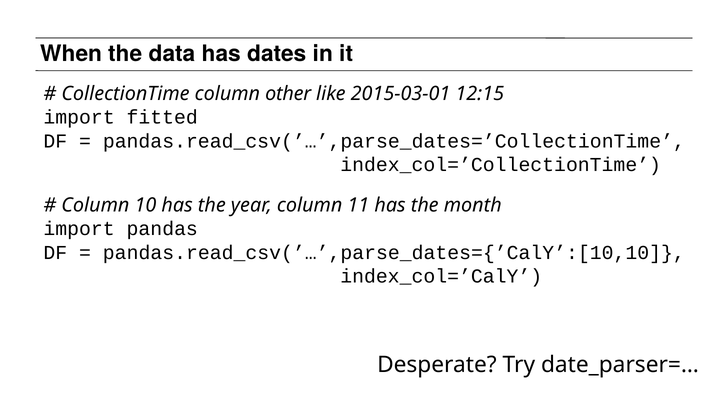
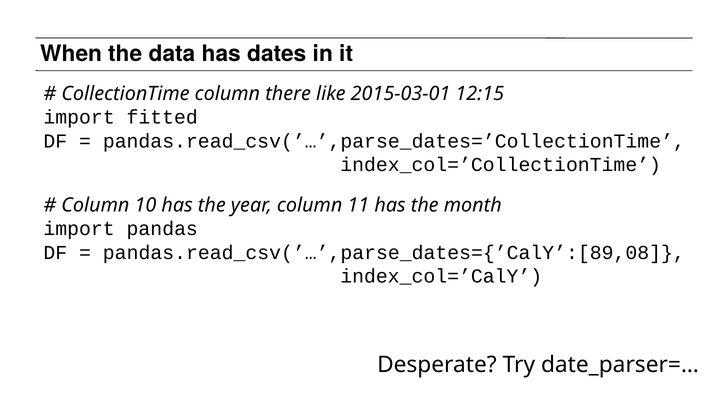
other: other -> there
pandas.read_csv(’…’,parse_dates={’CalY’:[10,10: pandas.read_csv(’…’,parse_dates={’CalY’:[10,10 -> pandas.read_csv(’…’,parse_dates={’CalY’:[89,08
